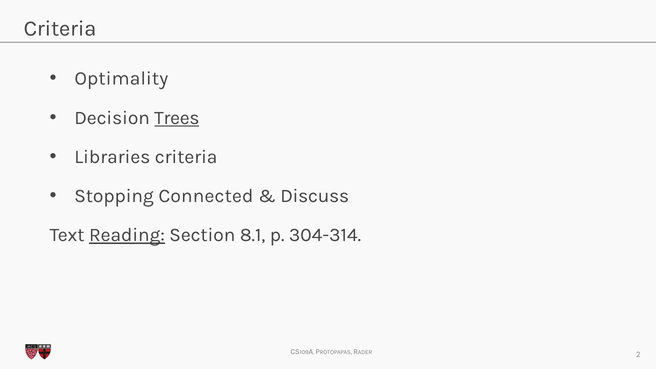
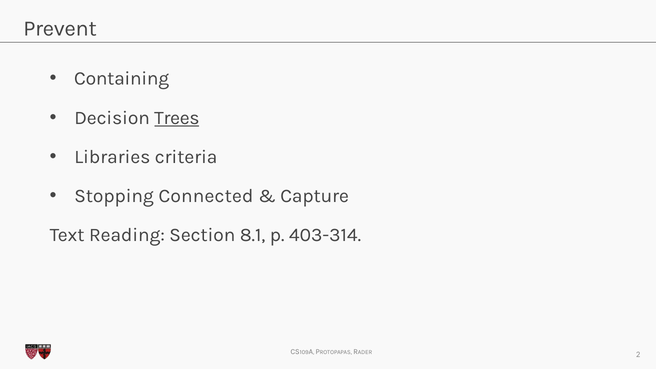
Criteria at (60, 29): Criteria -> Prevent
Optimality: Optimality -> Containing
Discuss: Discuss -> Capture
Reading underline: present -> none
304-314: 304-314 -> 403-314
